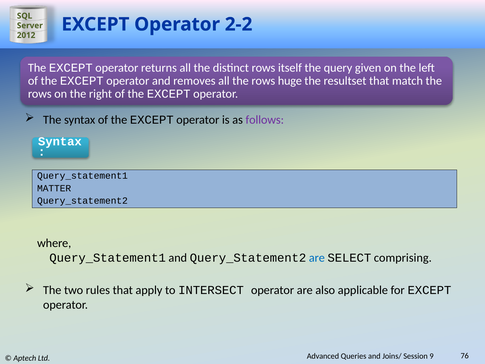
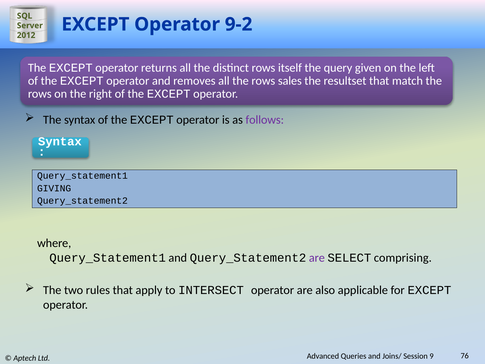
2-2: 2-2 -> 9-2
huge: huge -> sales
MATTER: MATTER -> GIVING
are at (317, 258) colour: blue -> purple
